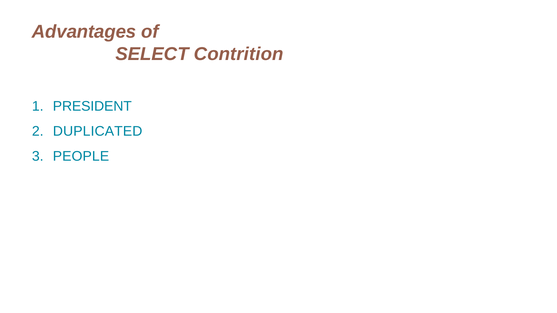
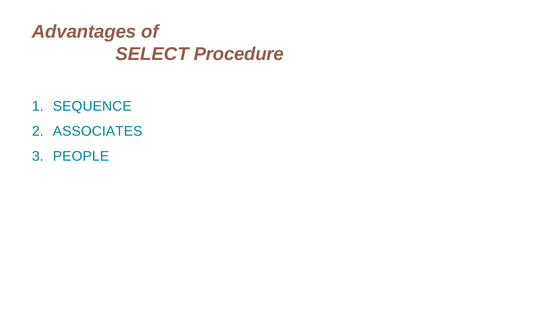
Contrition: Contrition -> Procedure
PRESIDENT: PRESIDENT -> SEQUENCE
DUPLICATED: DUPLICATED -> ASSOCIATES
